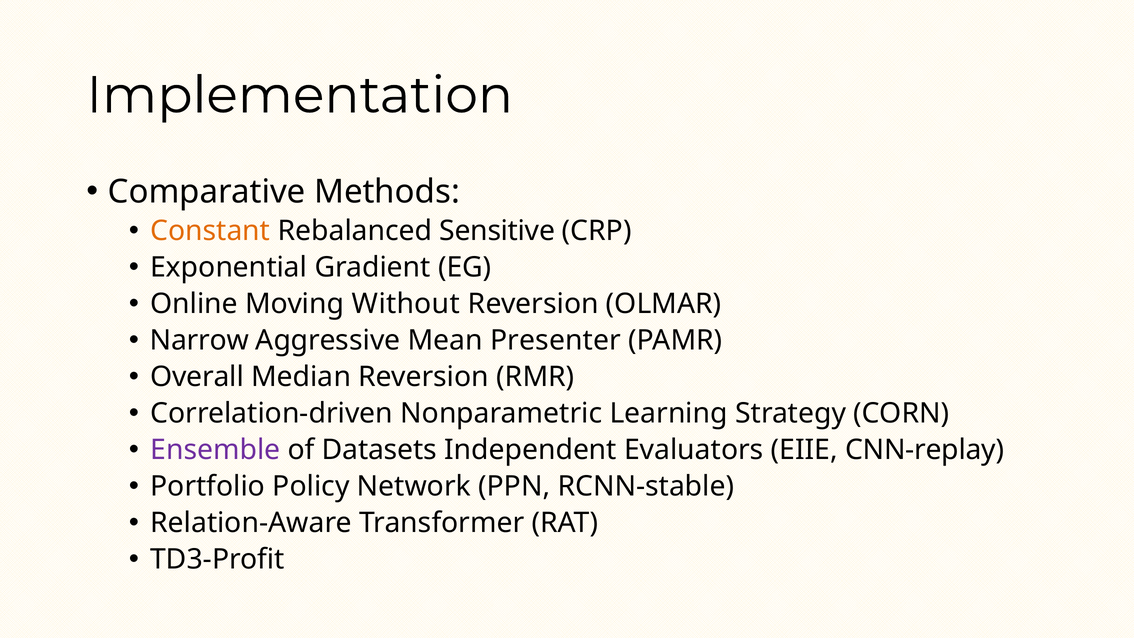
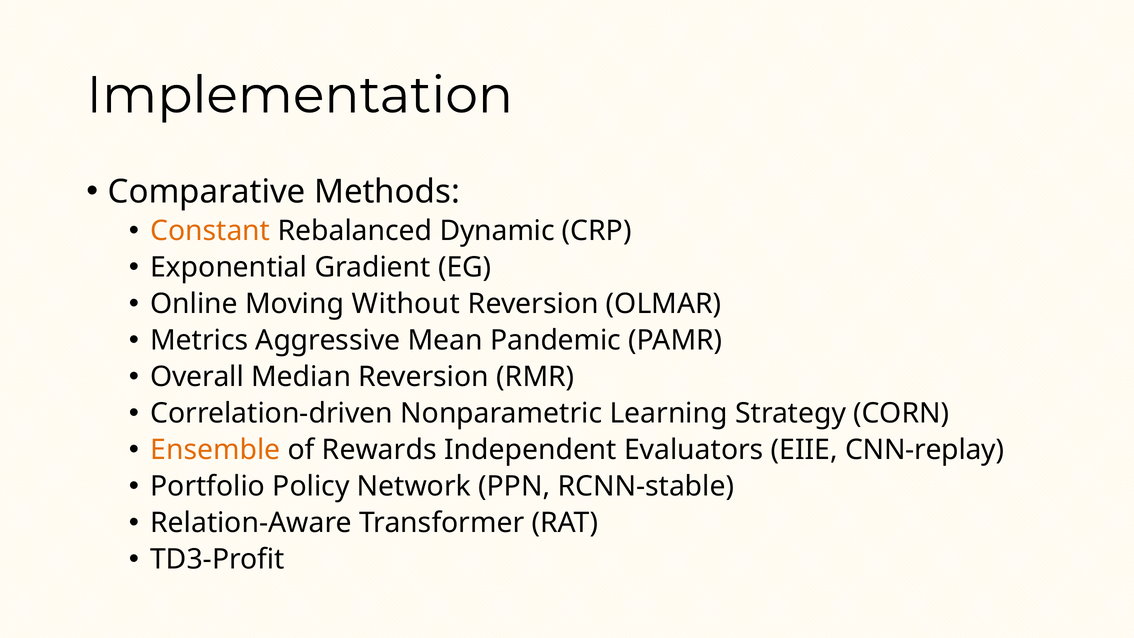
Sensitive: Sensitive -> Dynamic
Narrow: Narrow -> Metrics
Presenter: Presenter -> Pandemic
Ensemble colour: purple -> orange
Datasets: Datasets -> Rewards
